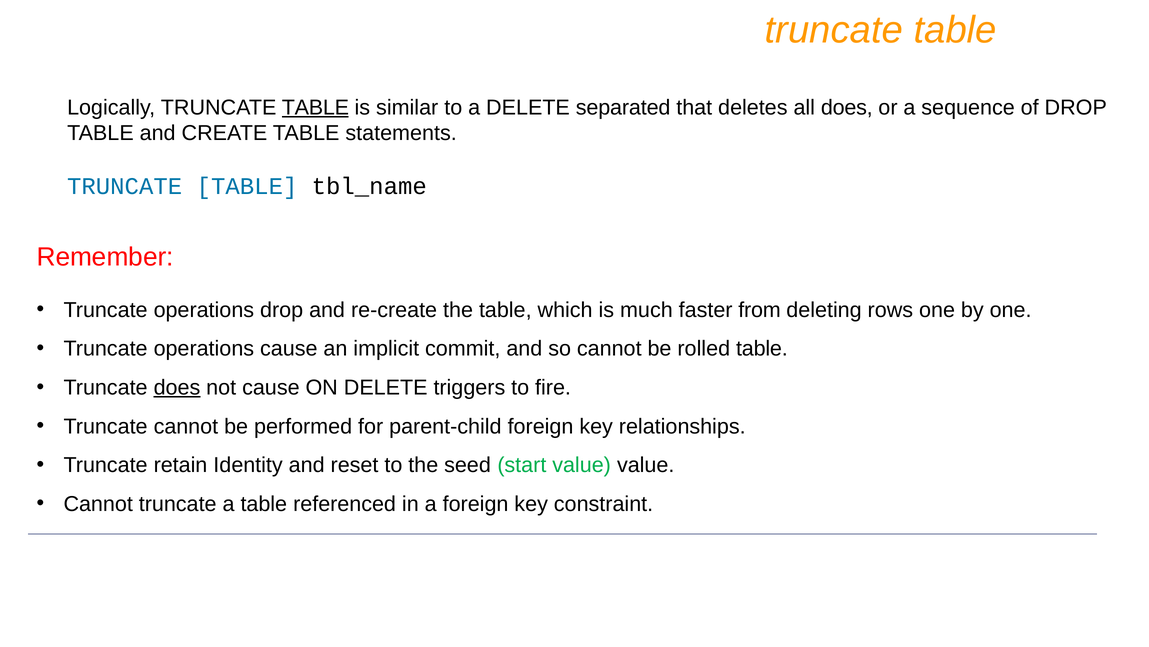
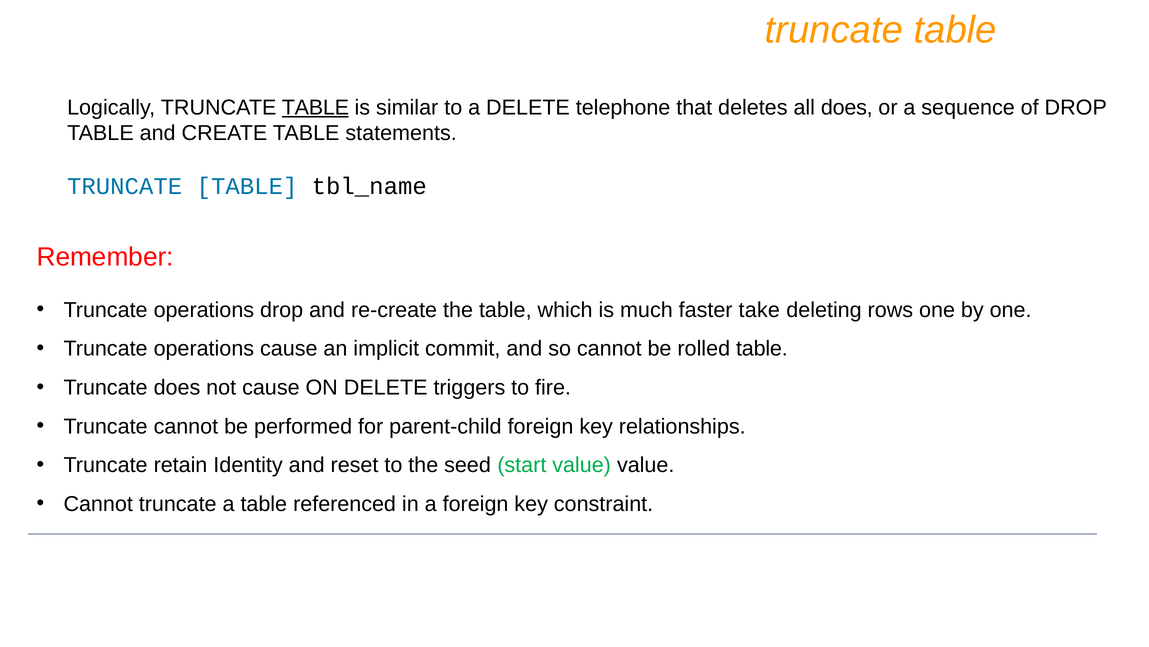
separated: separated -> telephone
from: from -> take
does at (177, 387) underline: present -> none
